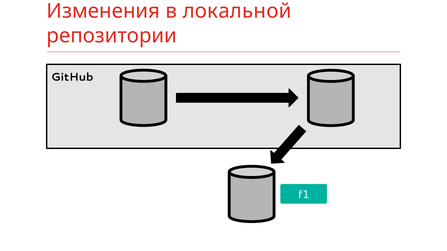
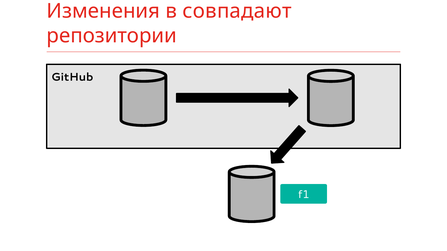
локальной: локальной -> совпадают
